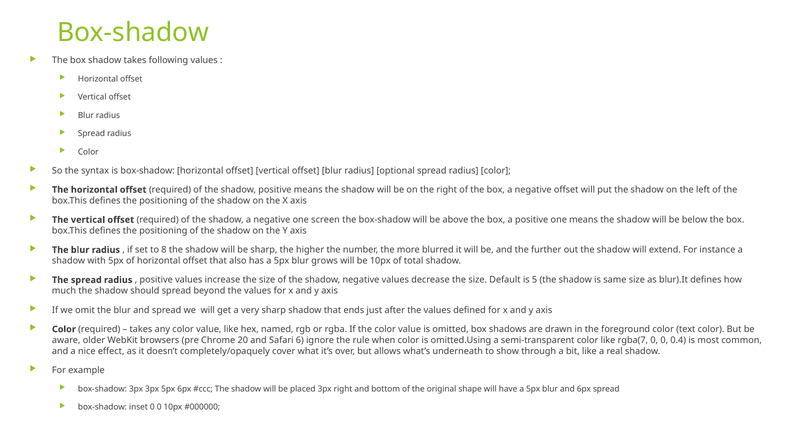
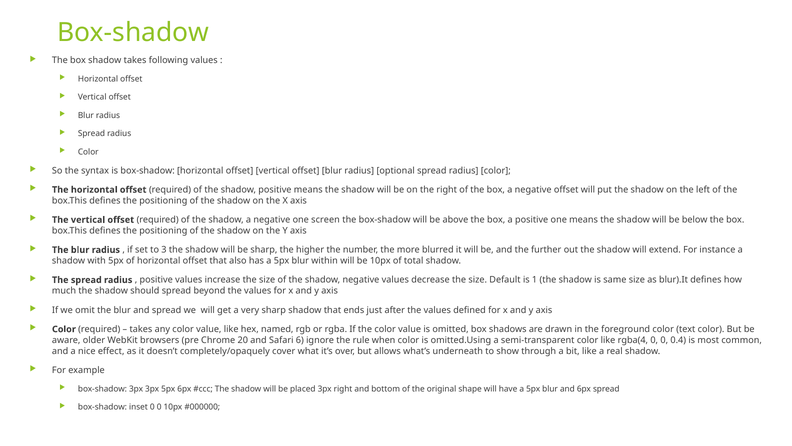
8: 8 -> 3
grows: grows -> within
5: 5 -> 1
rgba(7: rgba(7 -> rgba(4
